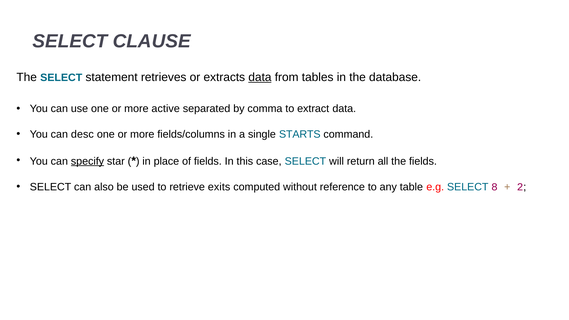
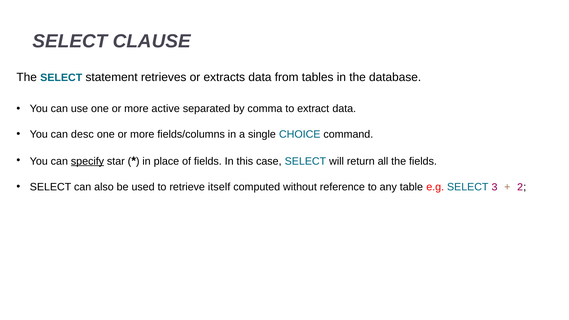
data at (260, 77) underline: present -> none
STARTS: STARTS -> CHOICE
exits: exits -> itself
8: 8 -> 3
